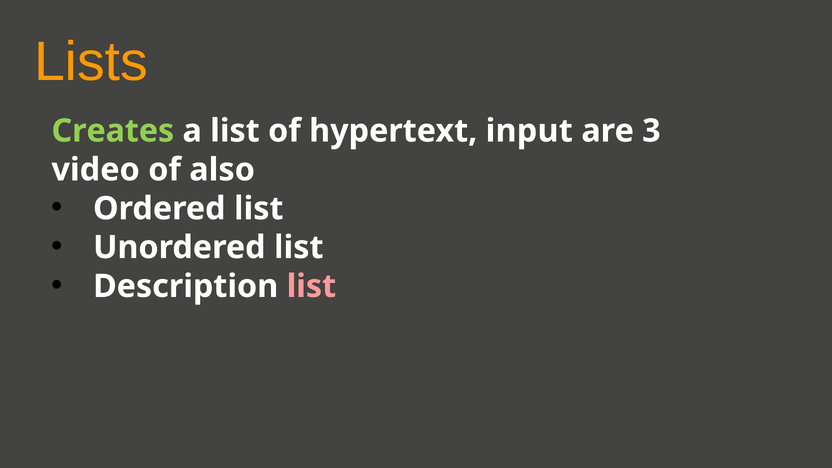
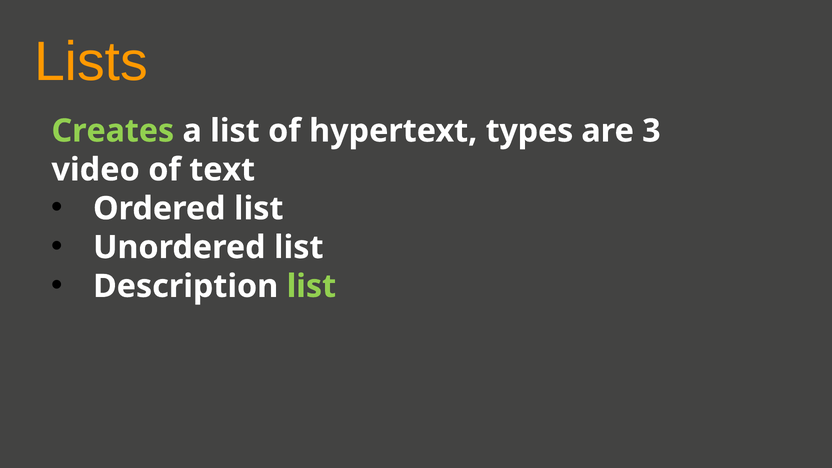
input: input -> types
also: also -> text
list at (311, 286) colour: pink -> light green
